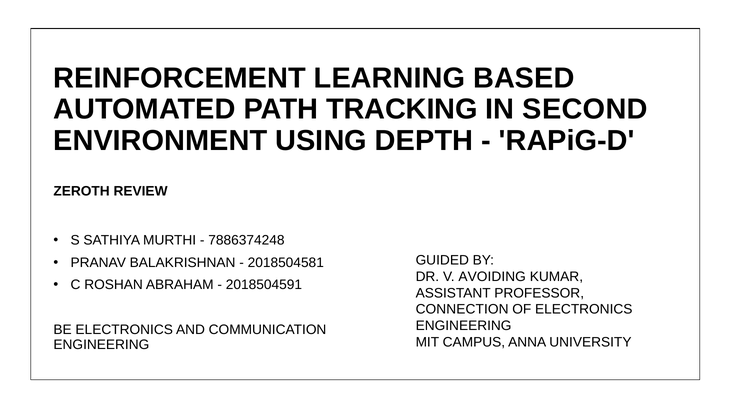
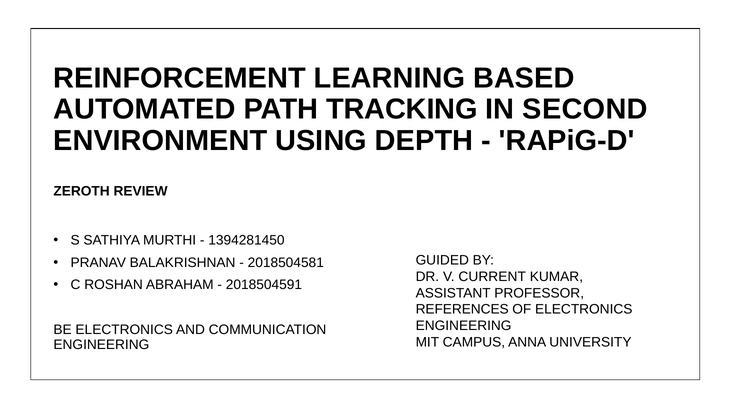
7886374248: 7886374248 -> 1394281450
AVOIDING: AVOIDING -> CURRENT
CONNECTION: CONNECTION -> REFERENCES
